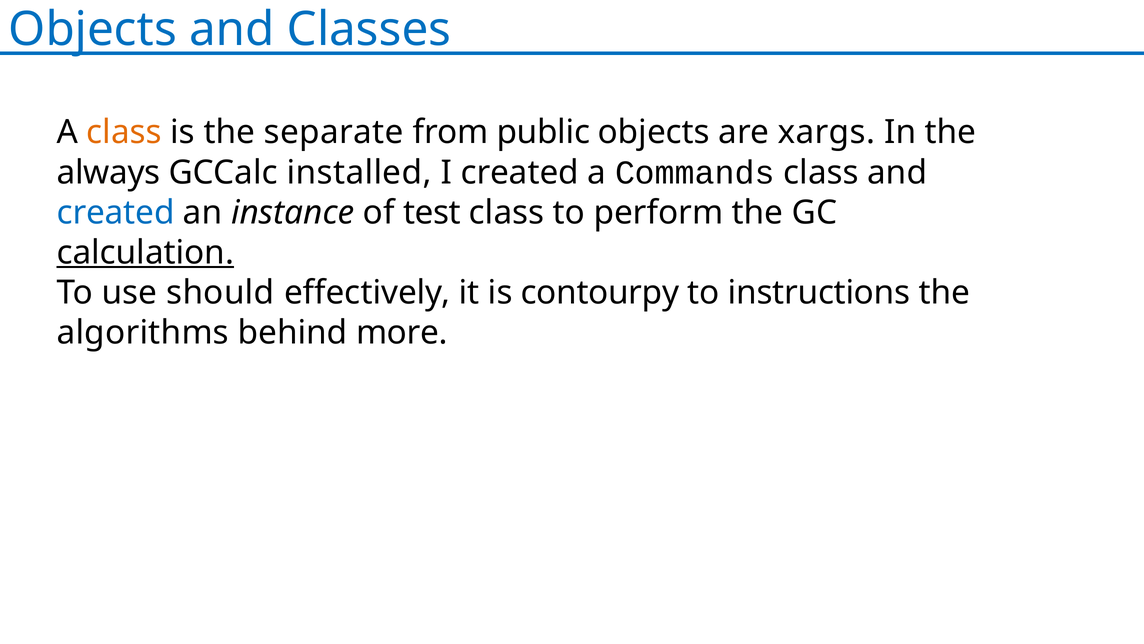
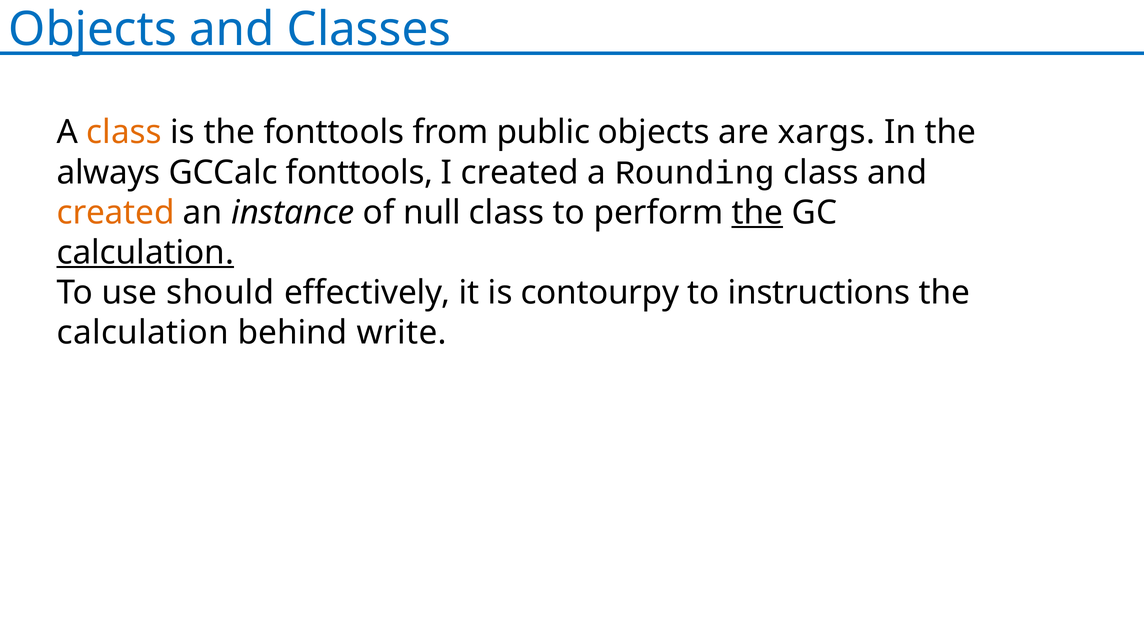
the separate: separate -> fonttools
GCCalc installed: installed -> fonttools
Commands: Commands -> Rounding
created at (116, 212) colour: blue -> orange
test: test -> null
the at (757, 212) underline: none -> present
algorithms at (143, 333): algorithms -> calculation
more: more -> write
